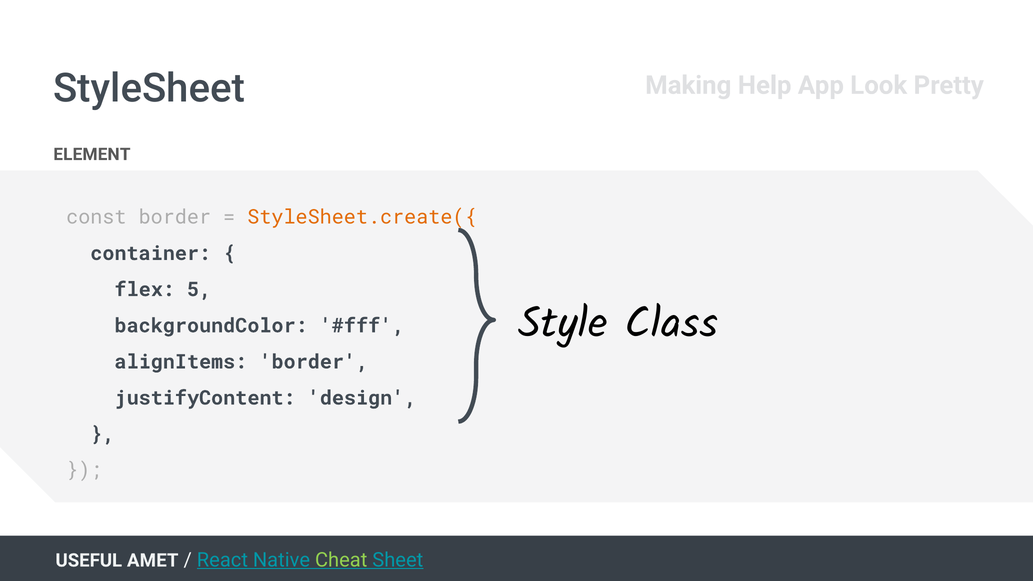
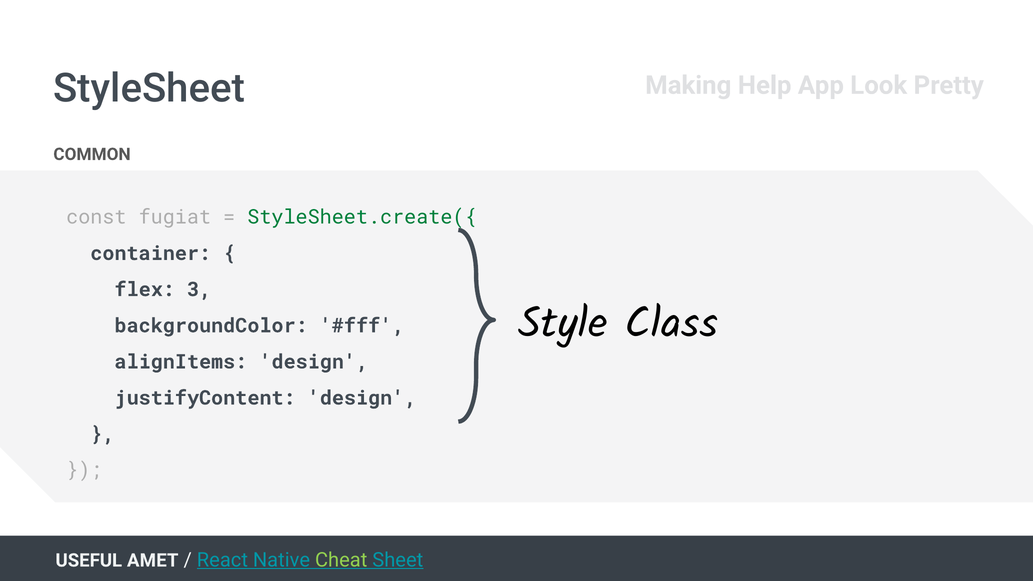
ELEMENT: ELEMENT -> COMMON
const border: border -> fugiat
StyleSheet.create({ colour: orange -> green
5: 5 -> 3
alignItems border: border -> design
